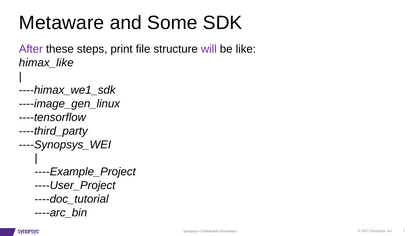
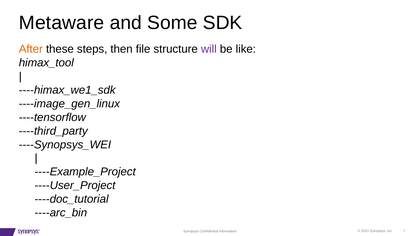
After colour: purple -> orange
print: print -> then
himax_like: himax_like -> himax_tool
